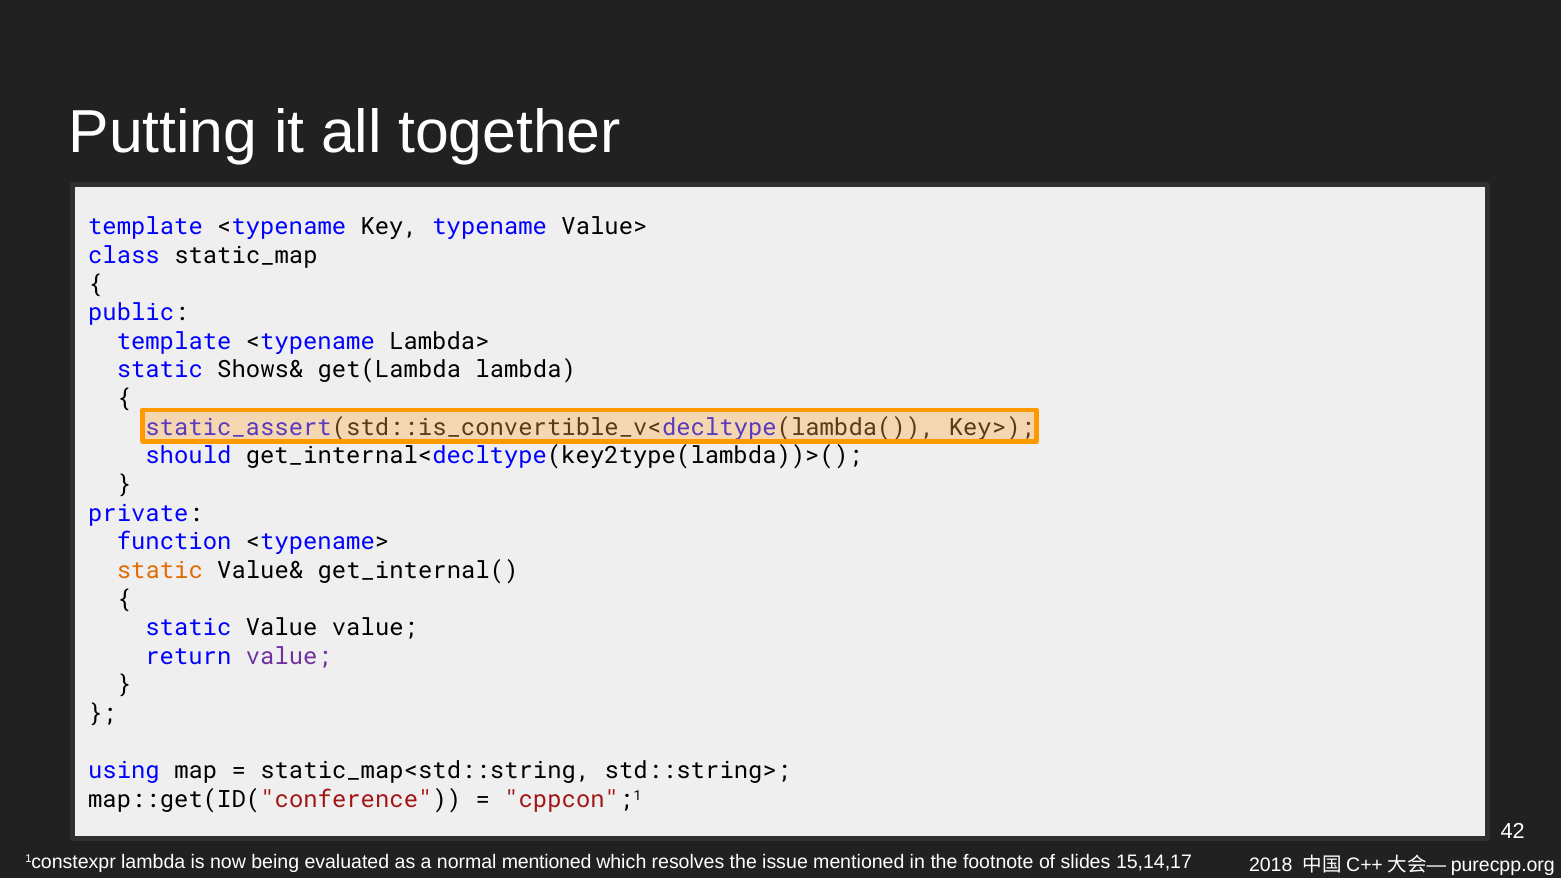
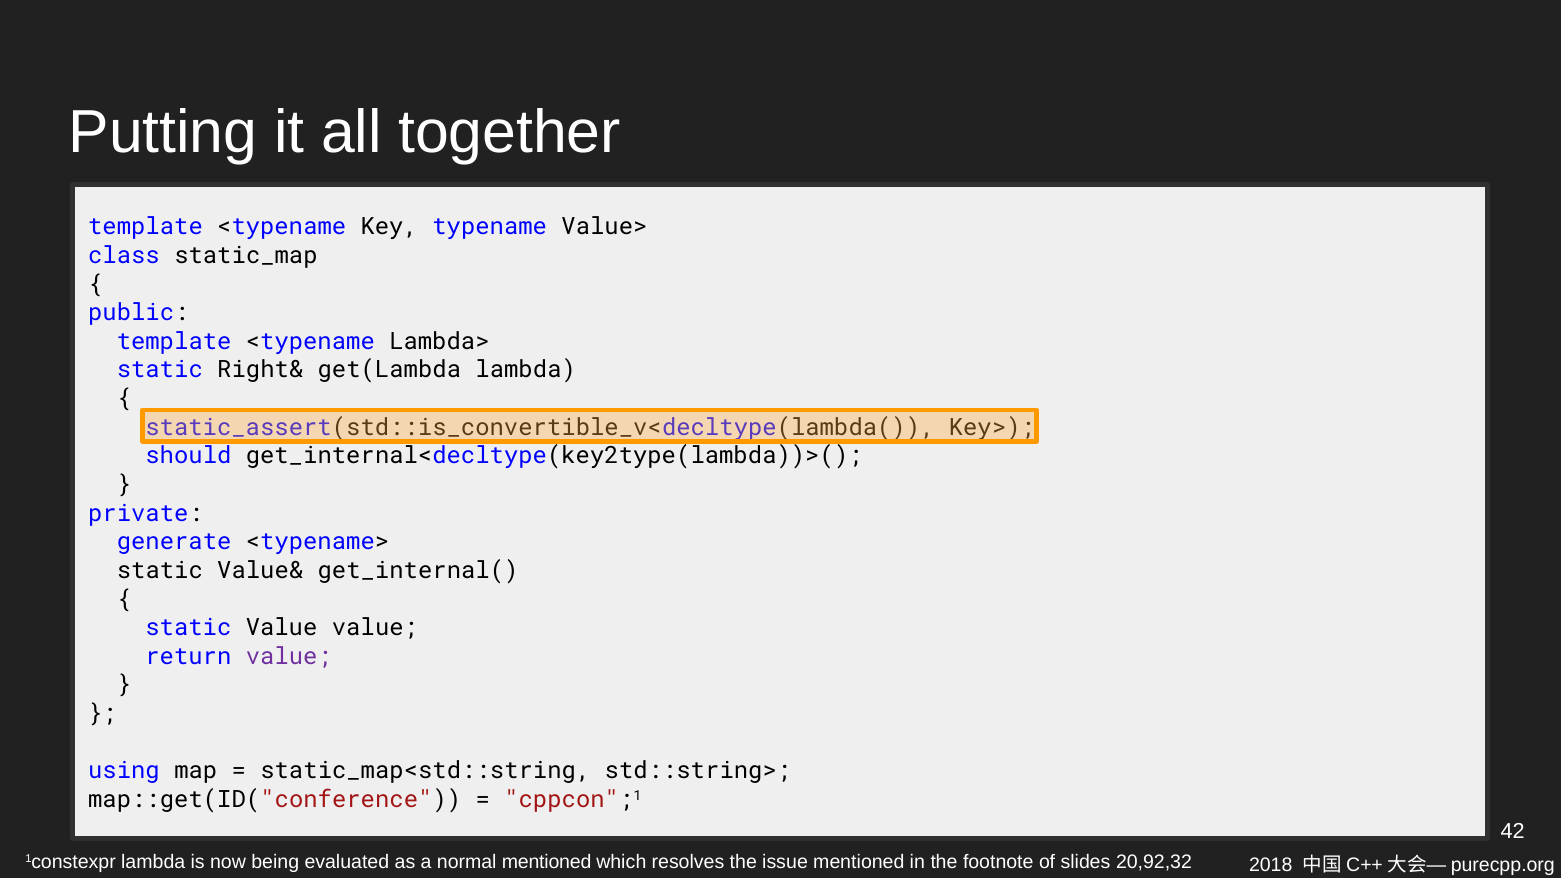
Shows&: Shows& -> Right&
function: function -> generate
static at (160, 571) colour: orange -> black
15,14,17: 15,14,17 -> 20,92,32
